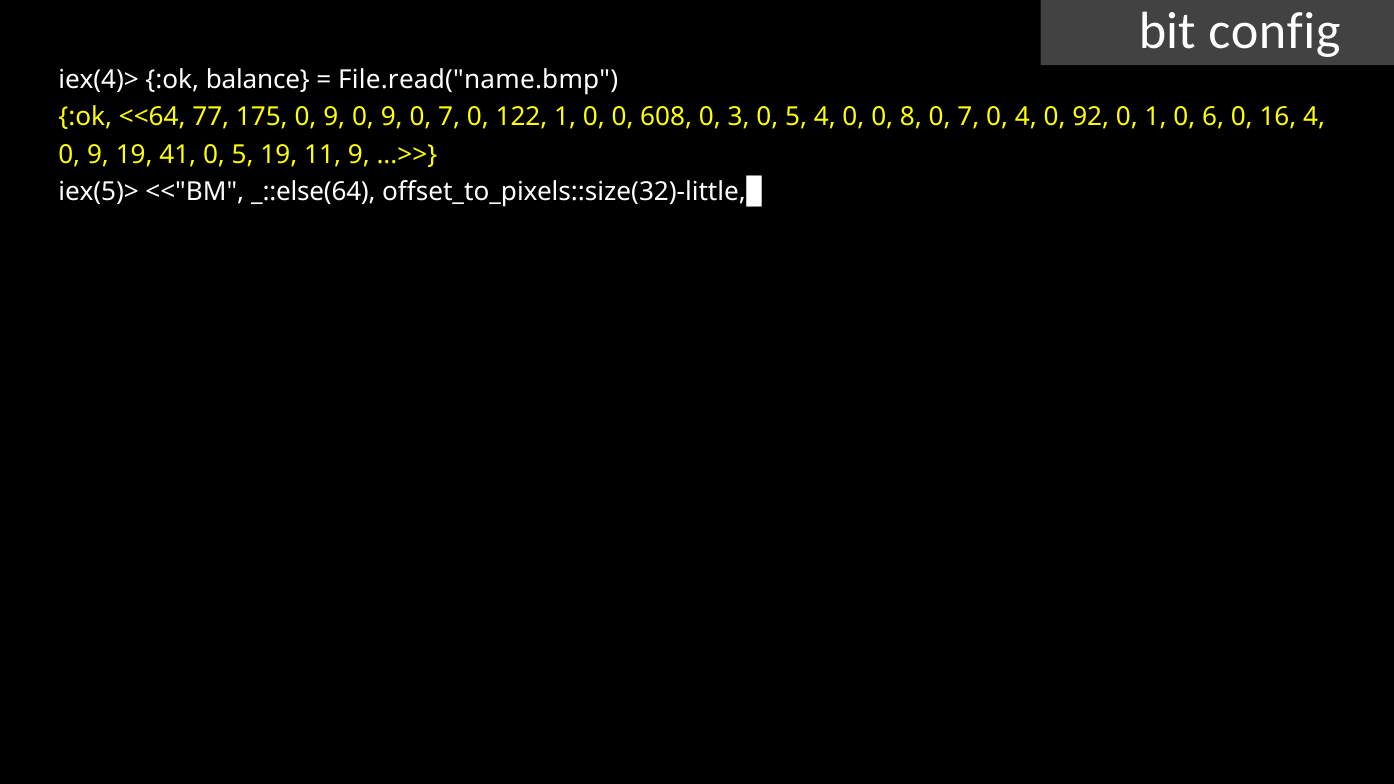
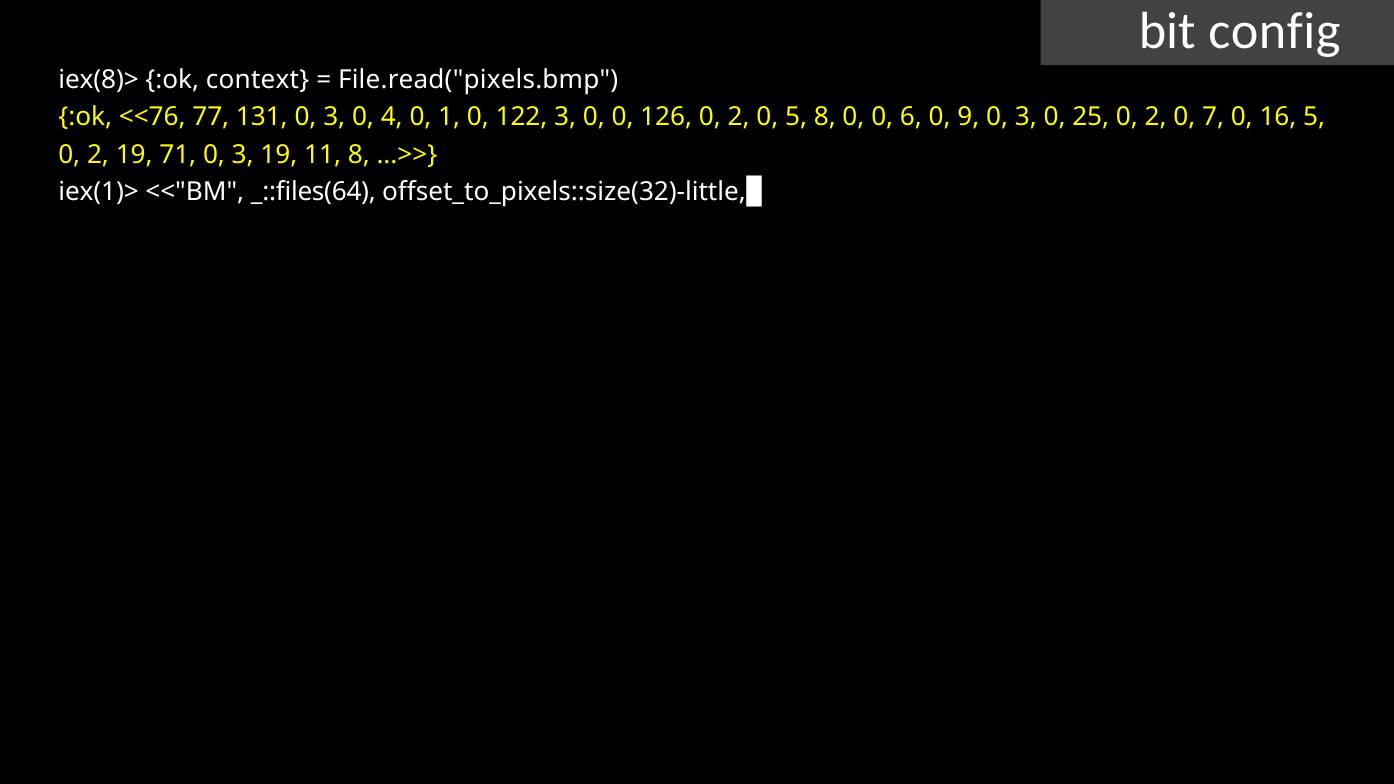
iex(4)>: iex(4)> -> iex(8)>
balance: balance -> context
File.read("name.bmp: File.read("name.bmp -> File.read("pixels.bmp
<<64: <<64 -> <<76
175: 175 -> 131
9 at (334, 117): 9 -> 3
9 at (392, 117): 9 -> 4
7 at (449, 117): 7 -> 1
122 1: 1 -> 3
608: 608 -> 126
3 at (739, 117): 3 -> 2
5 4: 4 -> 8
8: 8 -> 6
7 at (968, 117): 7 -> 9
4 at (1026, 117): 4 -> 3
92: 92 -> 25
1 at (1156, 117): 1 -> 2
6: 6 -> 7
16 4: 4 -> 5
9 at (98, 155): 9 -> 2
41: 41 -> 71
5 at (243, 155): 5 -> 3
11 9: 9 -> 8
iex(5)>: iex(5)> -> iex(1)>
_::else(64: _::else(64 -> _::files(64
